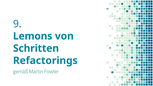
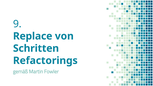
Lemons: Lemons -> Replace
